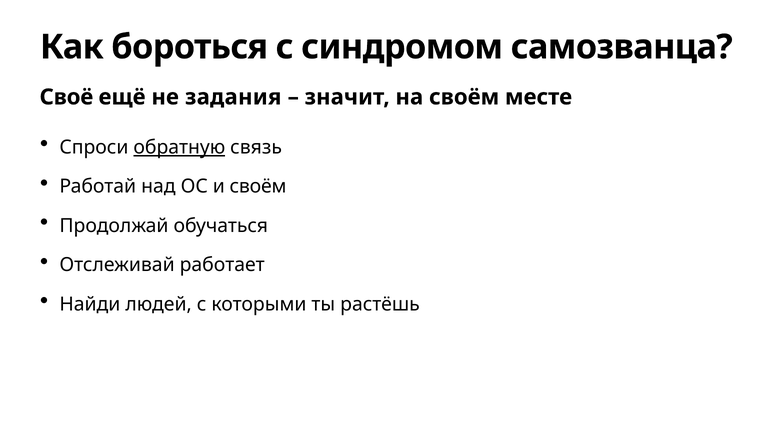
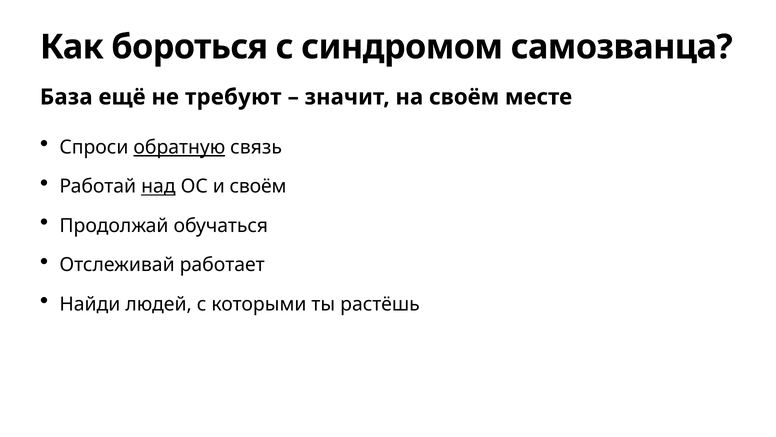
Своё: Своё -> База
задания: задания -> требуют
над underline: none -> present
